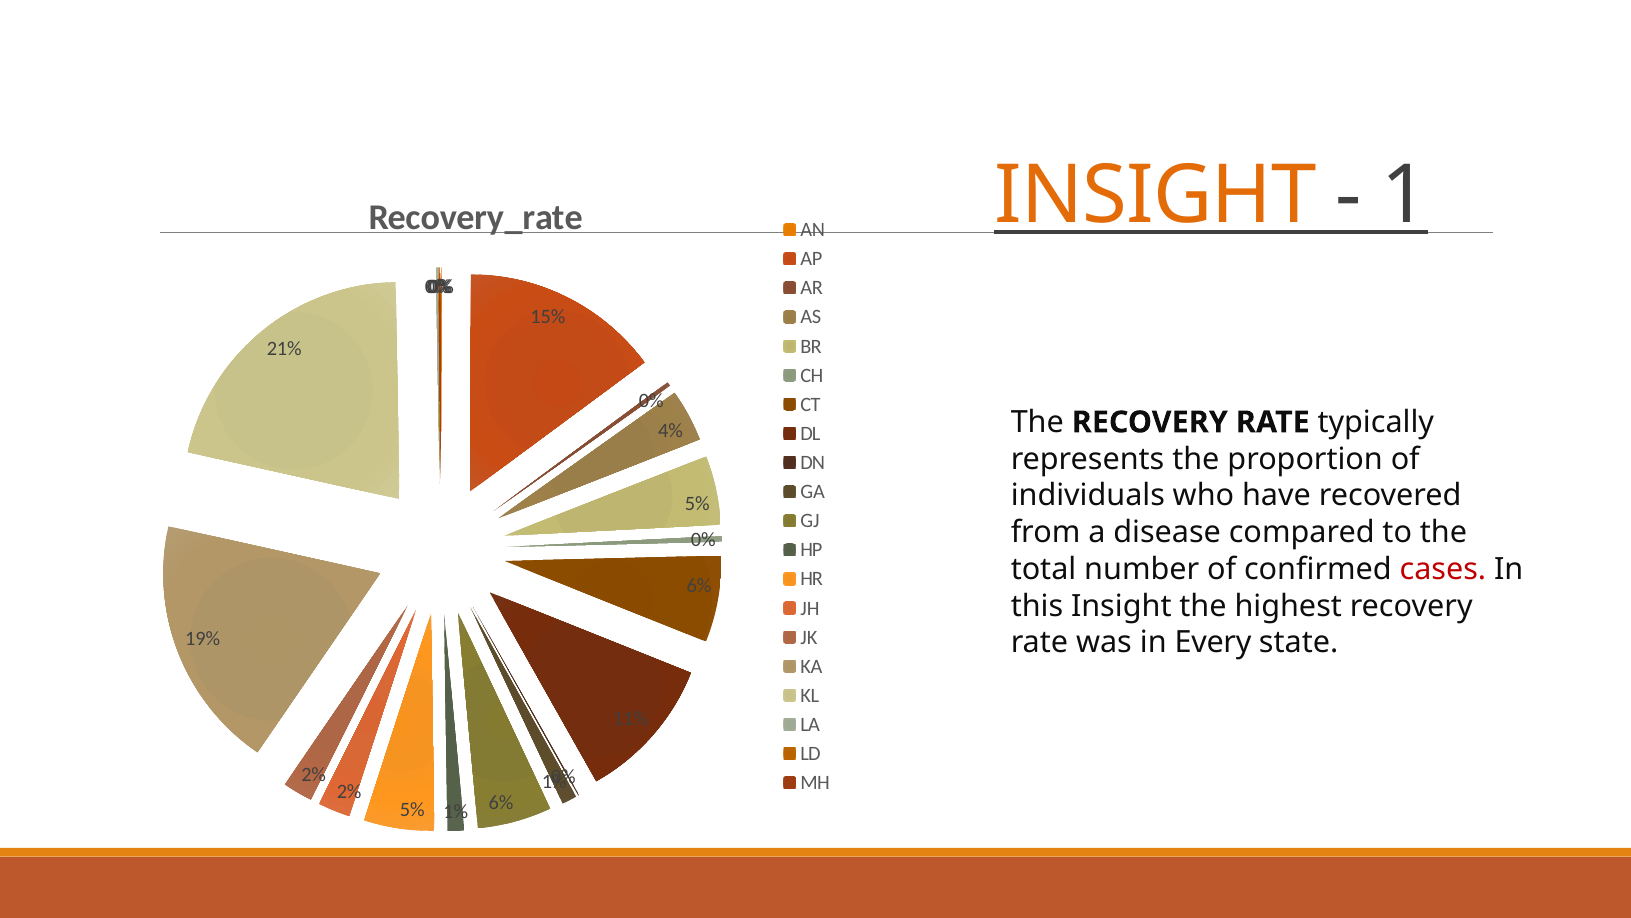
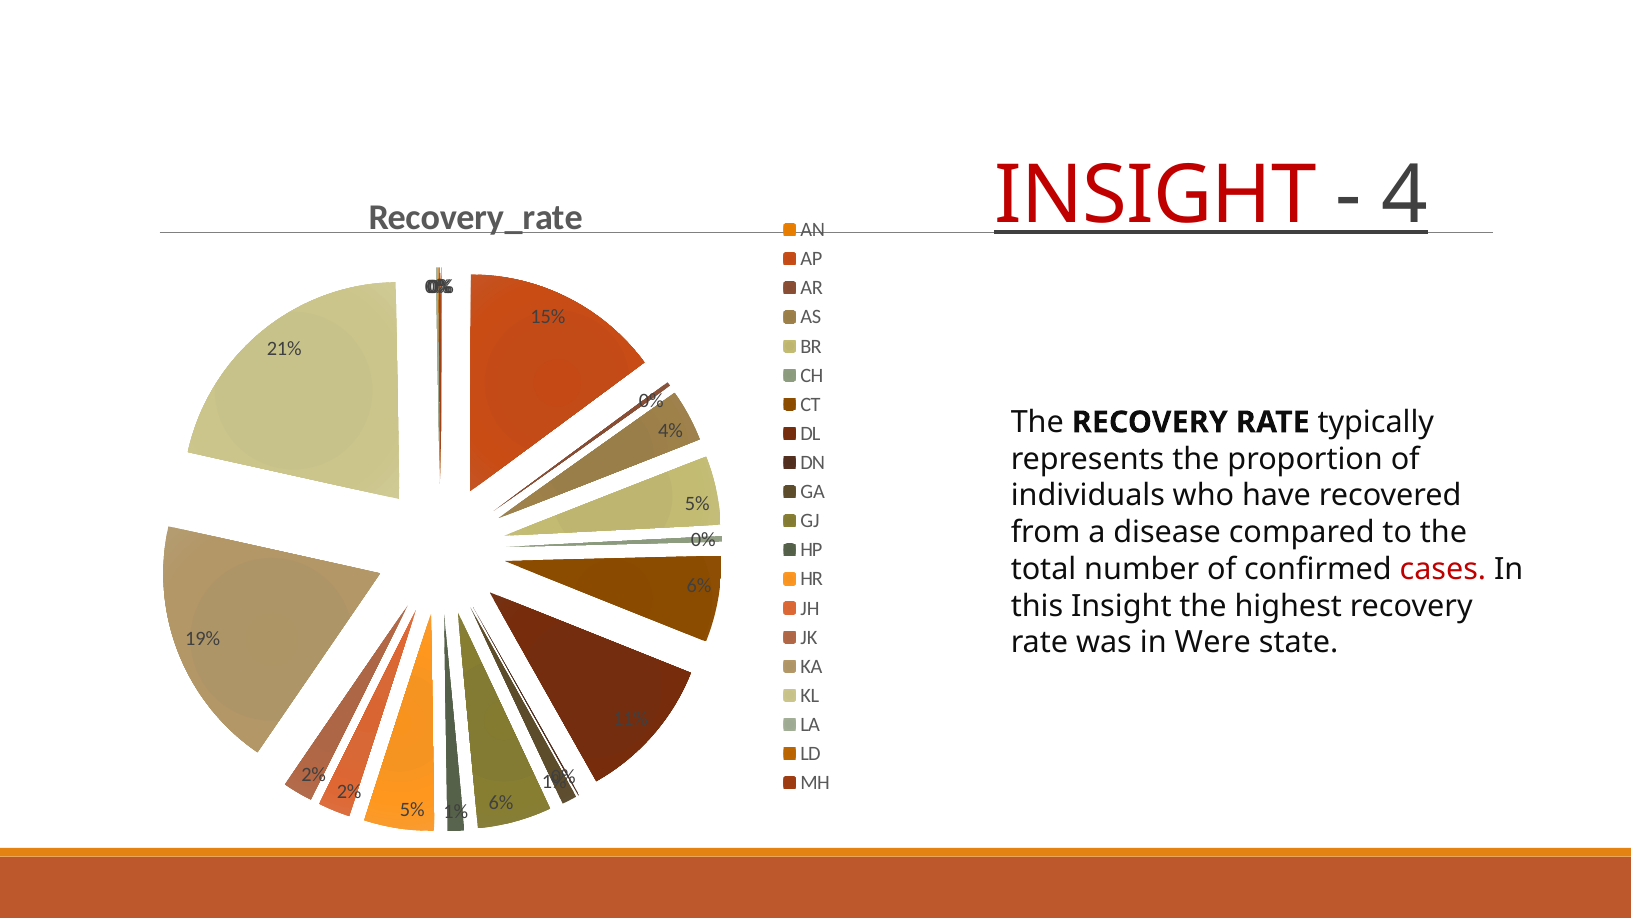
INSIGHT at (1156, 195) colour: orange -> red
1: 1 -> 4
Every: Every -> Were
